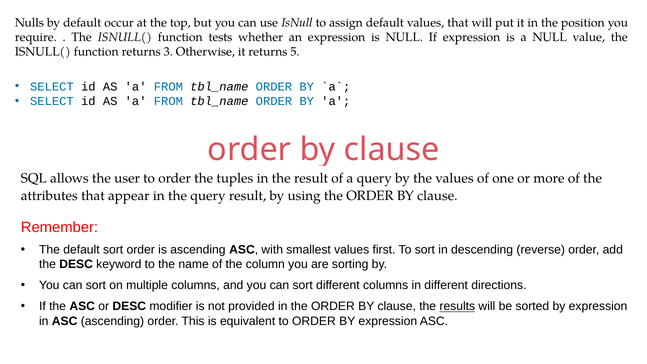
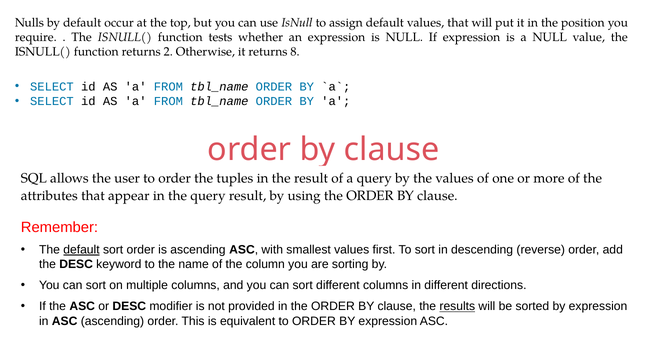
3: 3 -> 2
5: 5 -> 8
default at (81, 250) underline: none -> present
